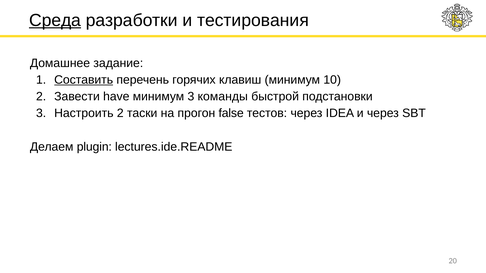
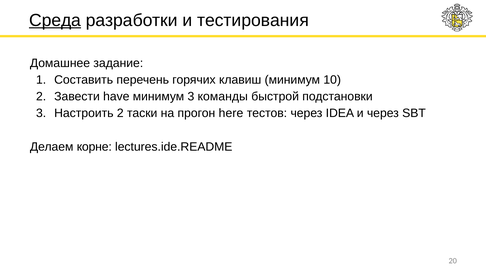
Составить underline: present -> none
false: false -> here
plugin: plugin -> корне
